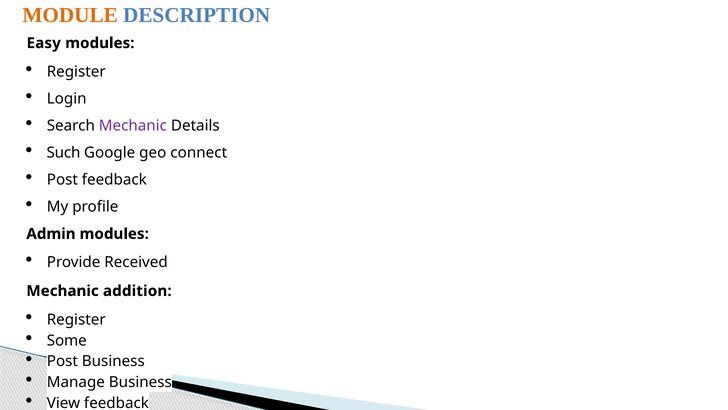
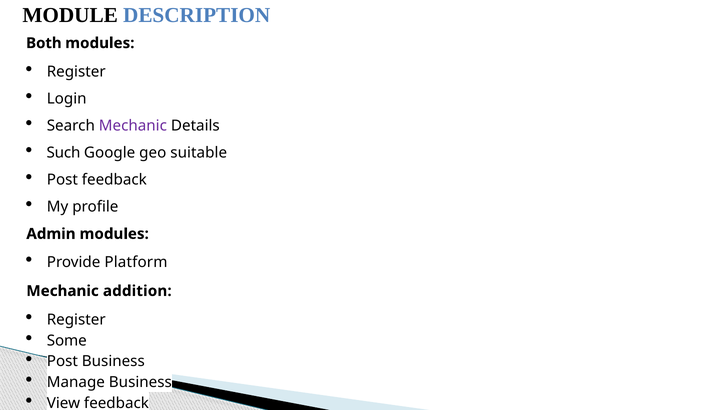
MODULE colour: orange -> black
Easy: Easy -> Both
connect: connect -> suitable
Received: Received -> Platform
